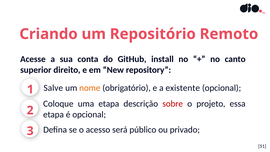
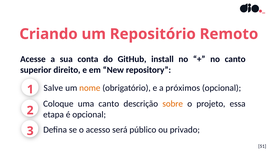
existente: existente -> próximos
uma etapa: etapa -> canto
sobre colour: red -> orange
